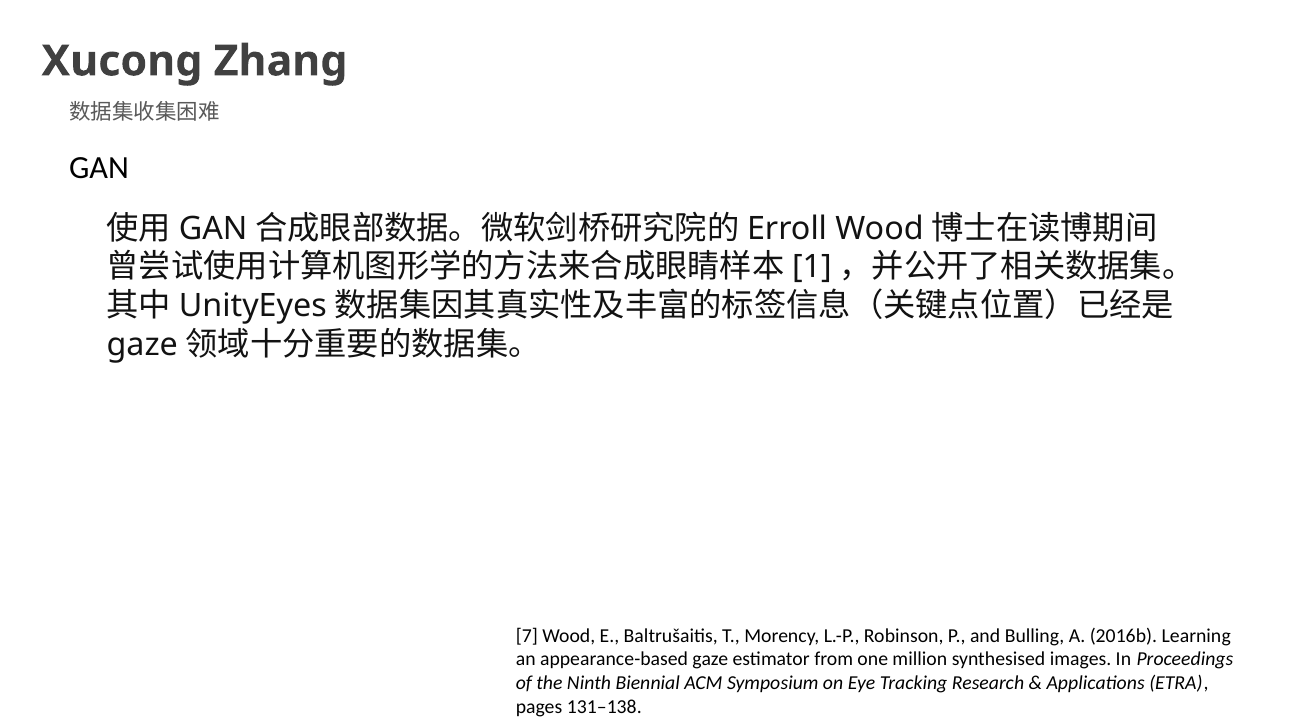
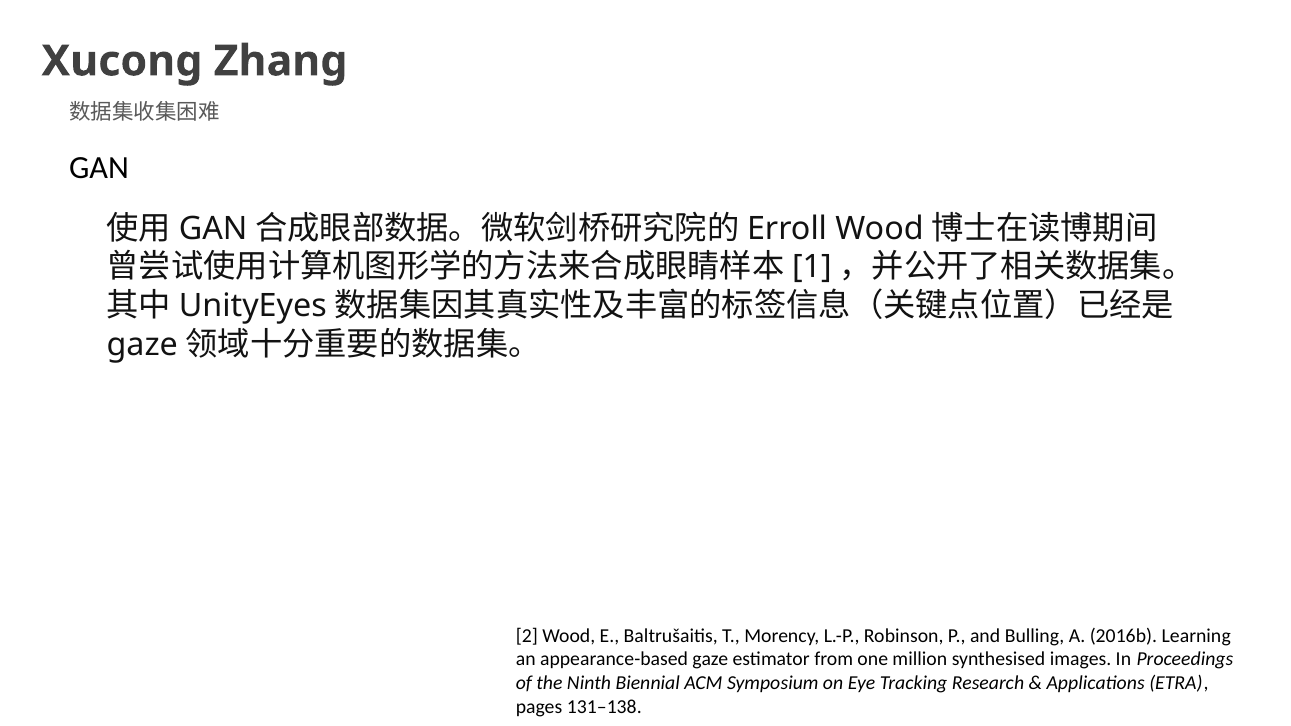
7: 7 -> 2
